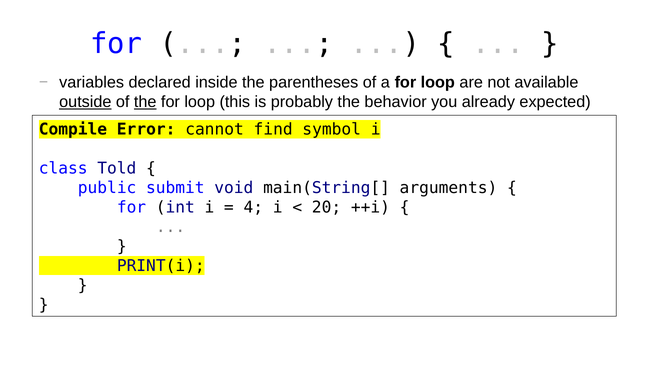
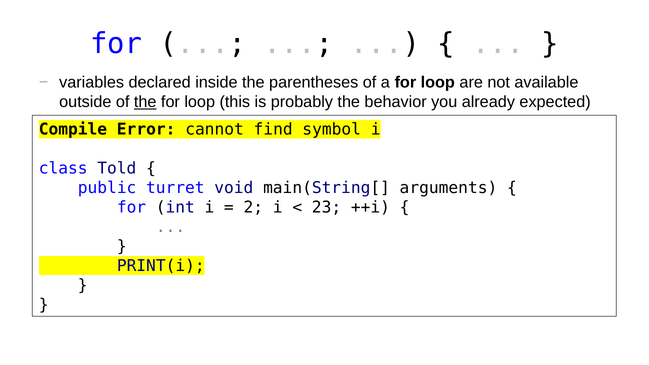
outside underline: present -> none
submit: submit -> turret
4: 4 -> 2
20: 20 -> 23
